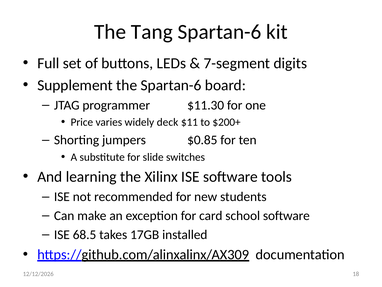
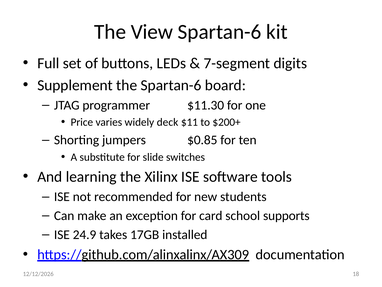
Tang: Tang -> View
school software: software -> supports
68.5: 68.5 -> 24.9
